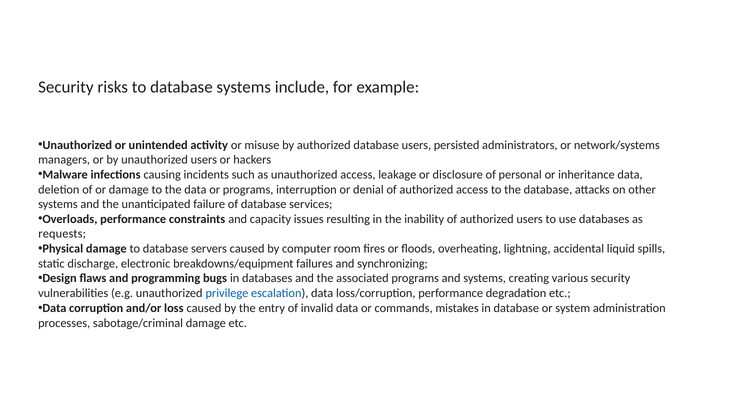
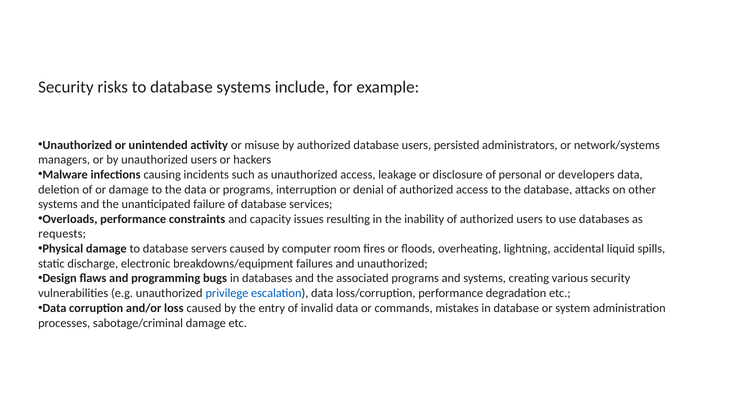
inheritance: inheritance -> developers
and synchronizing: synchronizing -> unauthorized
